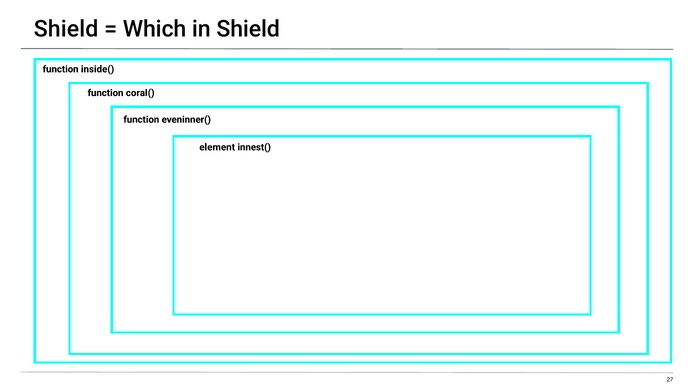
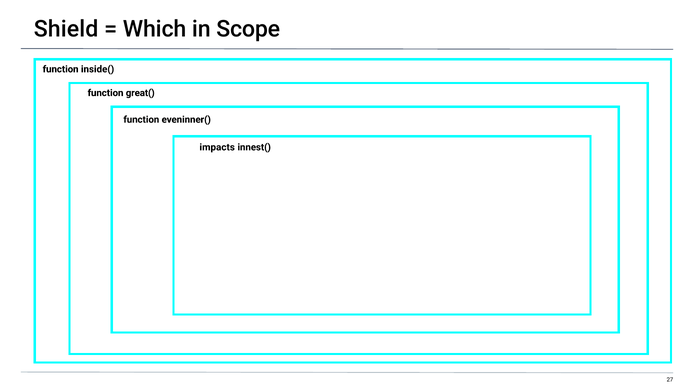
in Shield: Shield -> Scope
coral(: coral( -> great(
element: element -> impacts
